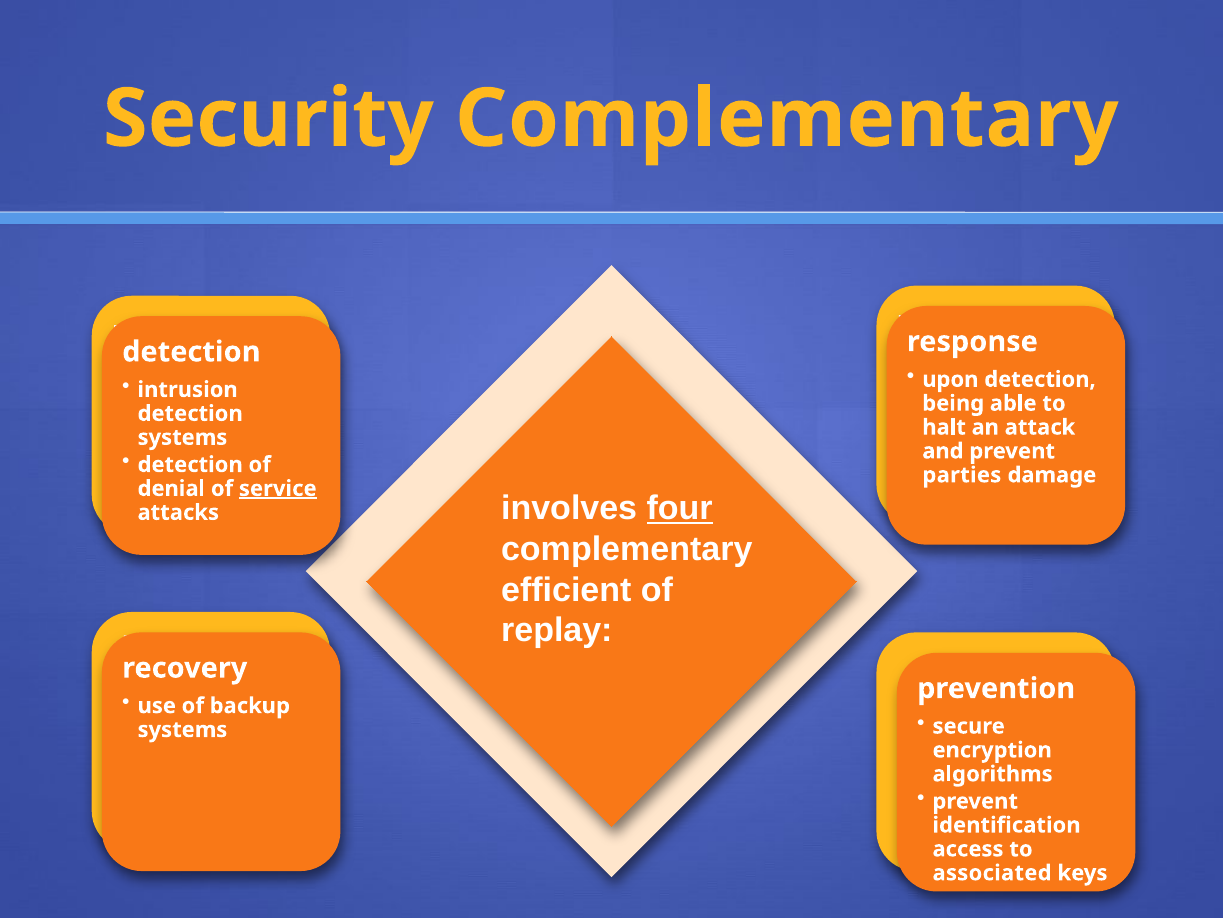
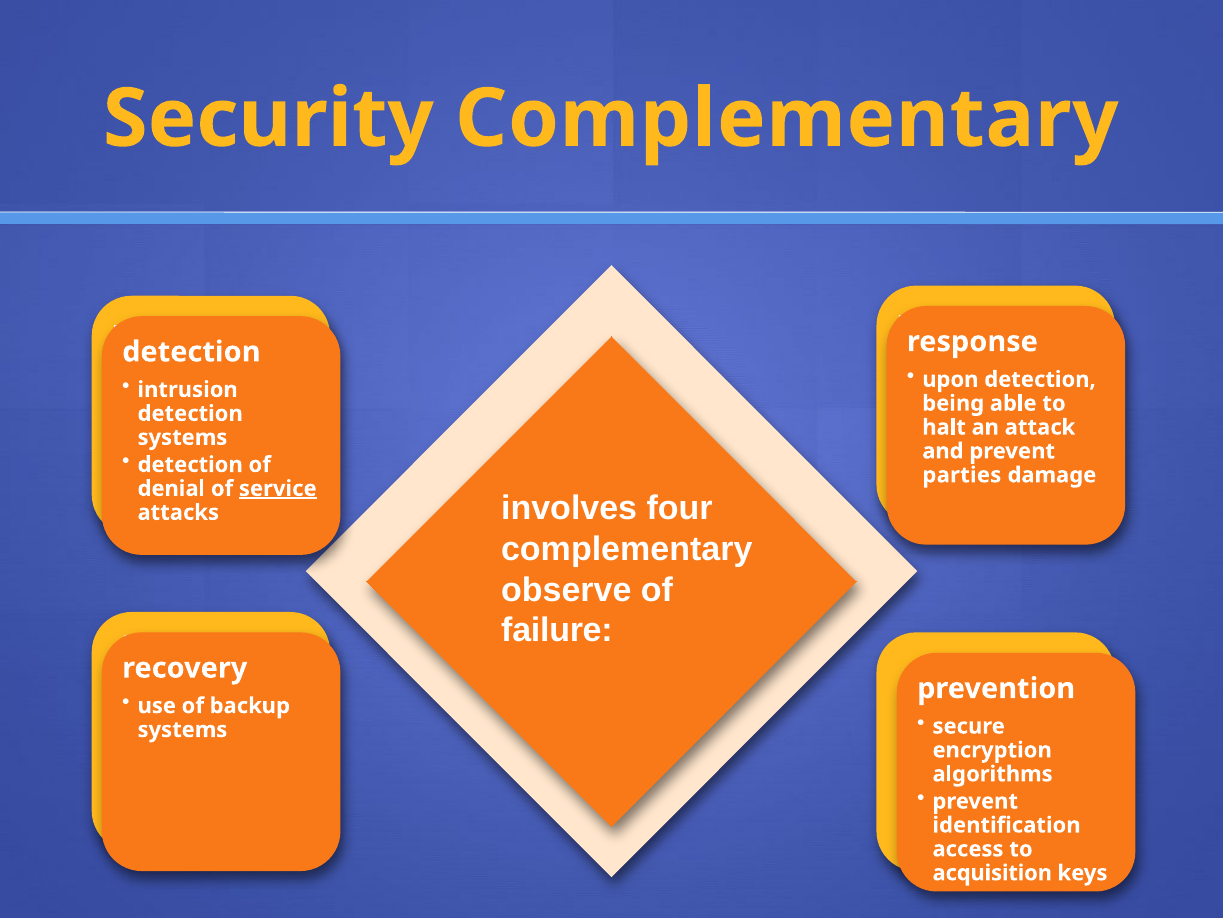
four at (680, 508) underline: present -> none
efficient: efficient -> observe
replay: replay -> failure
associated: associated -> acquisition
